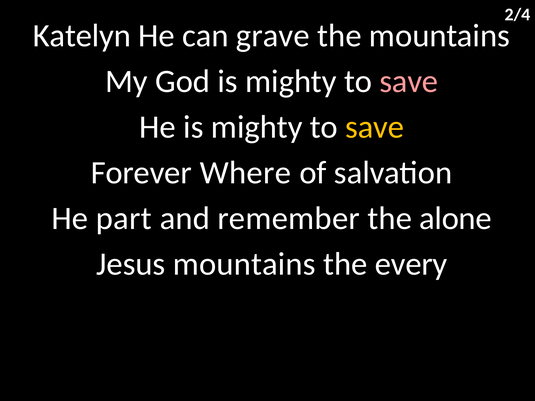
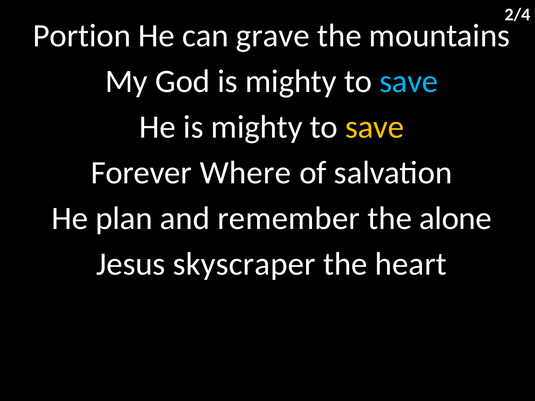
Katelyn: Katelyn -> Portion
save at (409, 81) colour: pink -> light blue
part: part -> plan
Jesus mountains: mountains -> skyscraper
every: every -> heart
